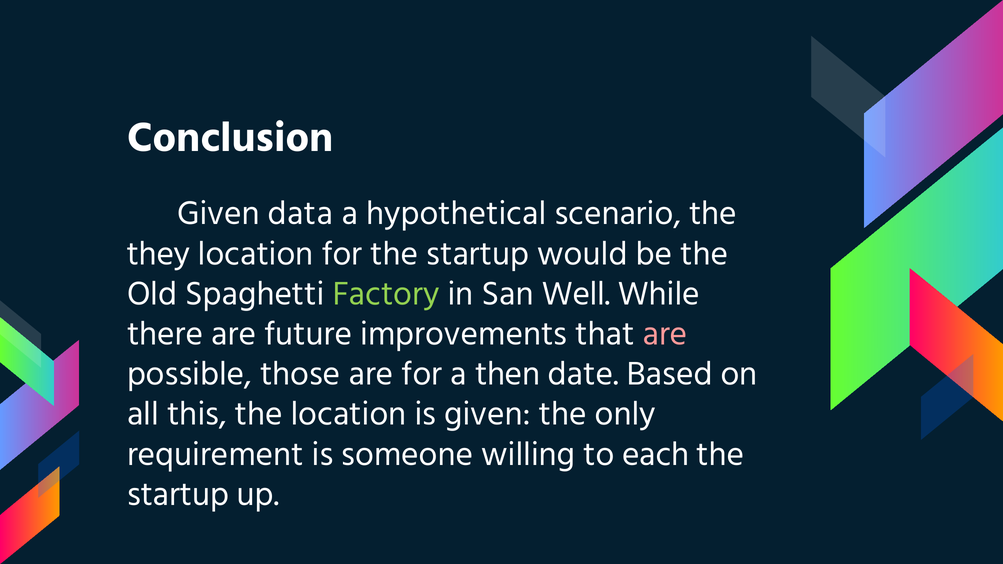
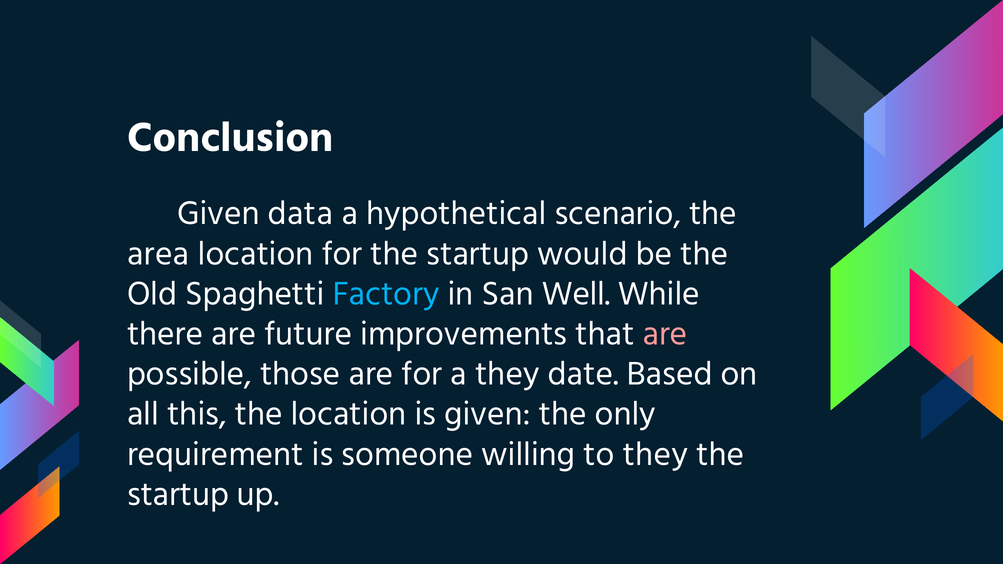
they: they -> area
Factory colour: light green -> light blue
a then: then -> they
to each: each -> they
